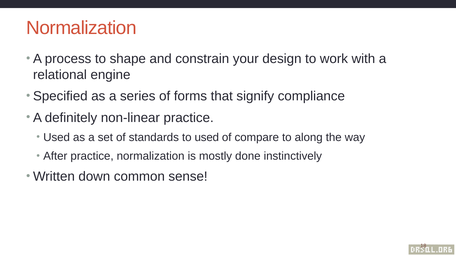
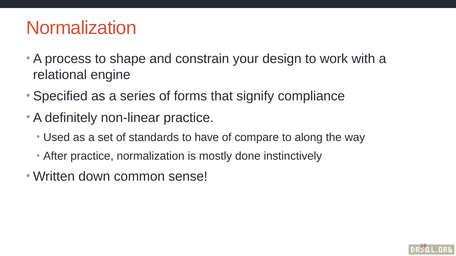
to used: used -> have
